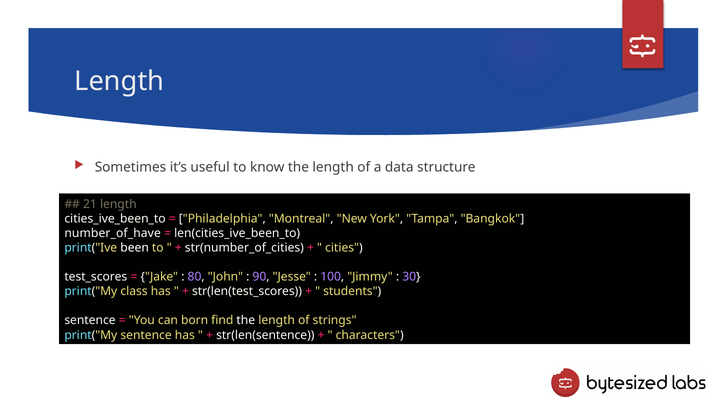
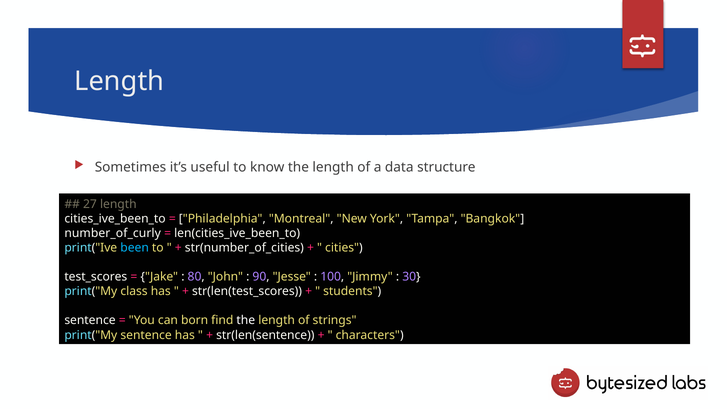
21: 21 -> 27
number_of_have: number_of_have -> number_of_curly
been colour: white -> light blue
